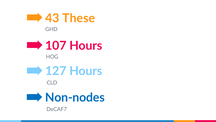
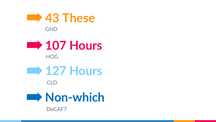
Non-nodes: Non-nodes -> Non-which
